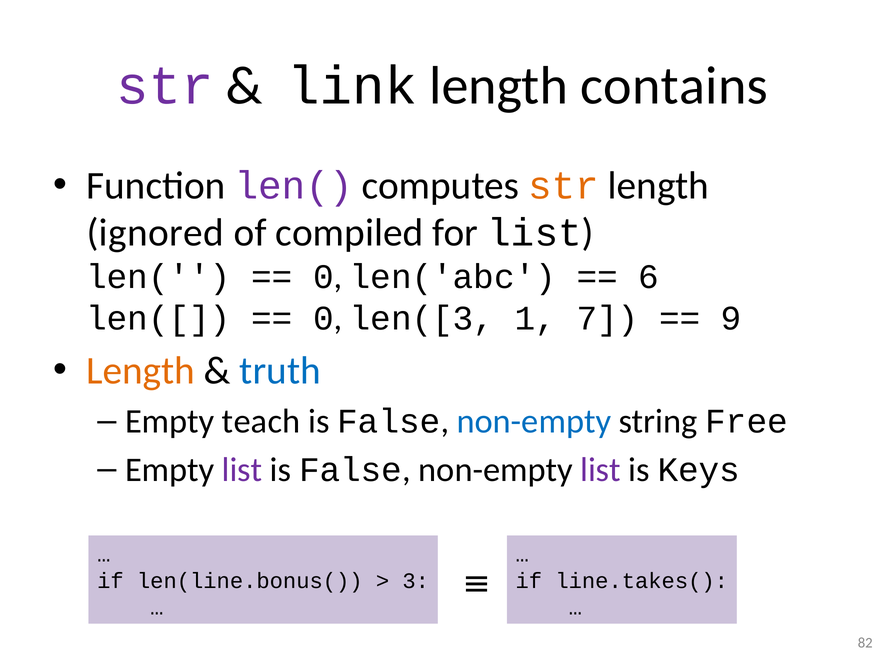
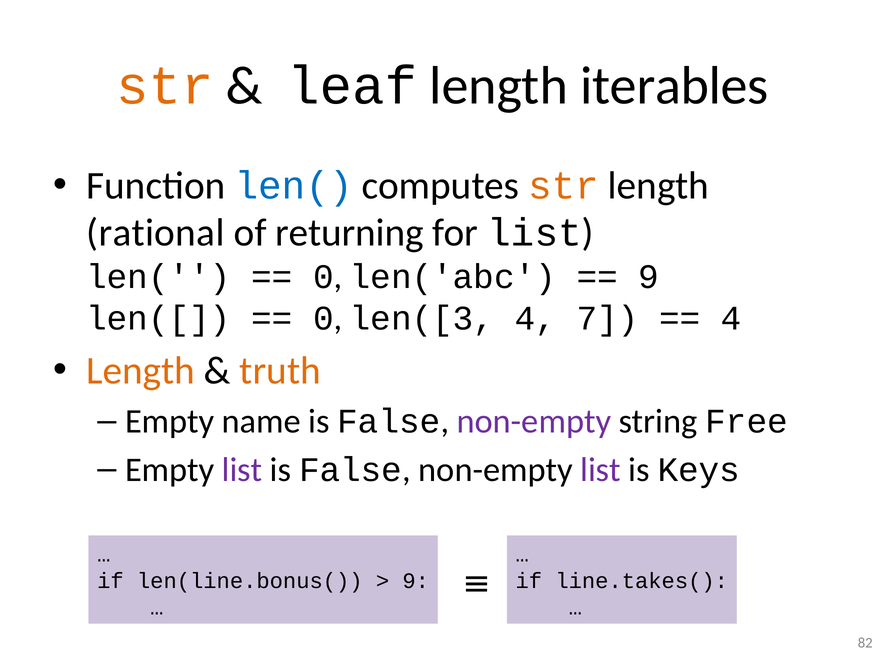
str at (165, 86) colour: purple -> orange
link: link -> leaf
contains: contains -> iterables
len( at (294, 186) colour: purple -> blue
ignored: ignored -> rational
compiled: compiled -> returning
6 at (649, 277): 6 -> 9
len([3 1: 1 -> 4
9 at (731, 318): 9 -> 4
truth colour: blue -> orange
teach: teach -> name
non-empty at (534, 421) colour: blue -> purple
3 at (416, 581): 3 -> 9
